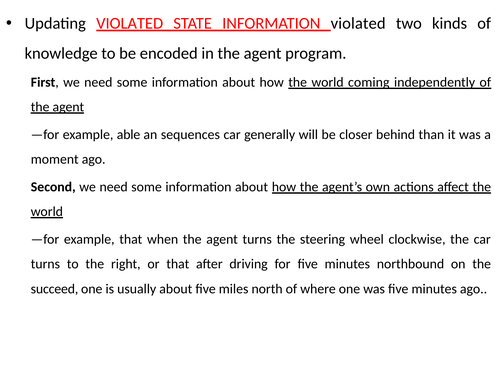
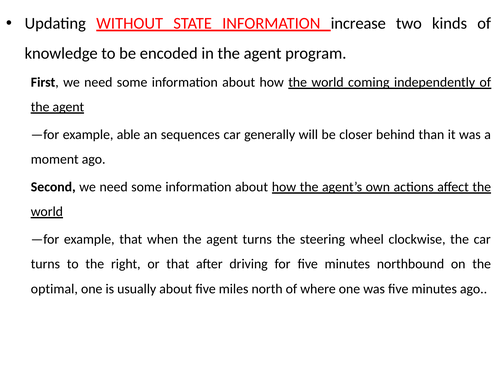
Updating VIOLATED: VIOLATED -> WITHOUT
INFORMATION violated: violated -> increase
succeed: succeed -> optimal
